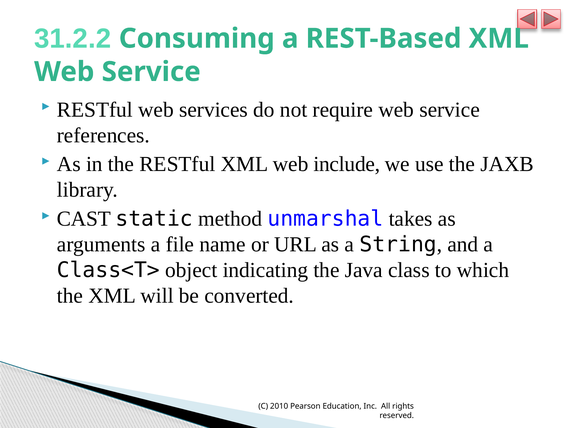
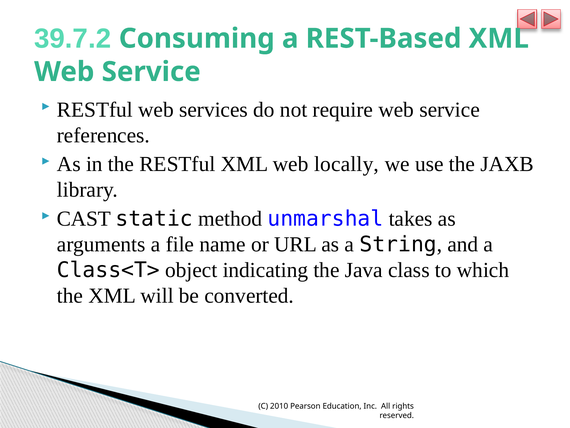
31.2.2: 31.2.2 -> 39.7.2
include: include -> locally
